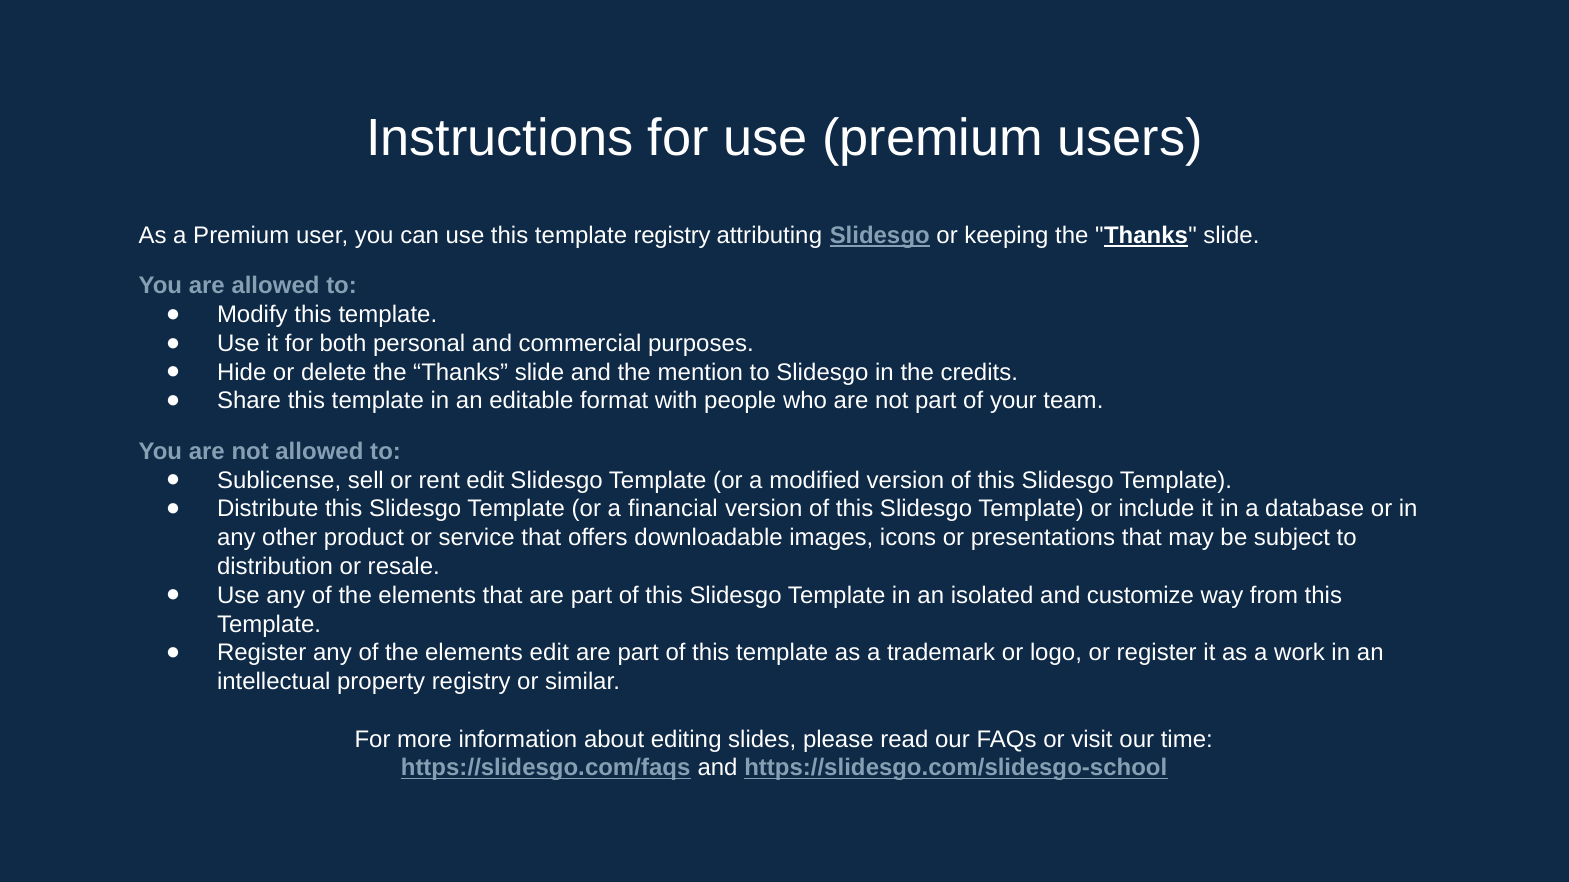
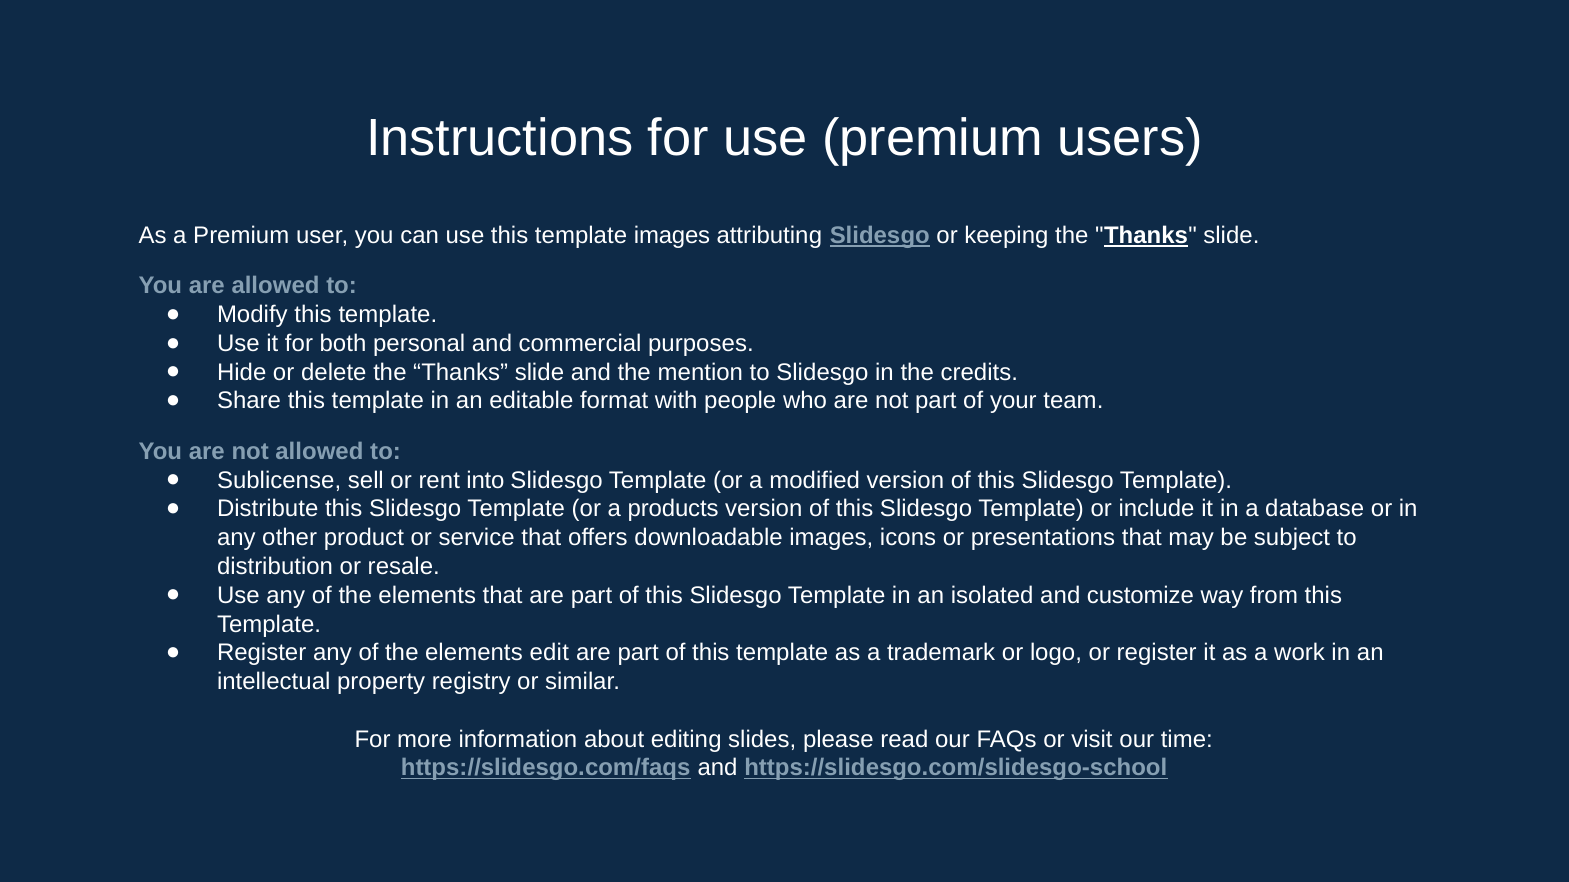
template registry: registry -> images
rent edit: edit -> into
financial: financial -> products
